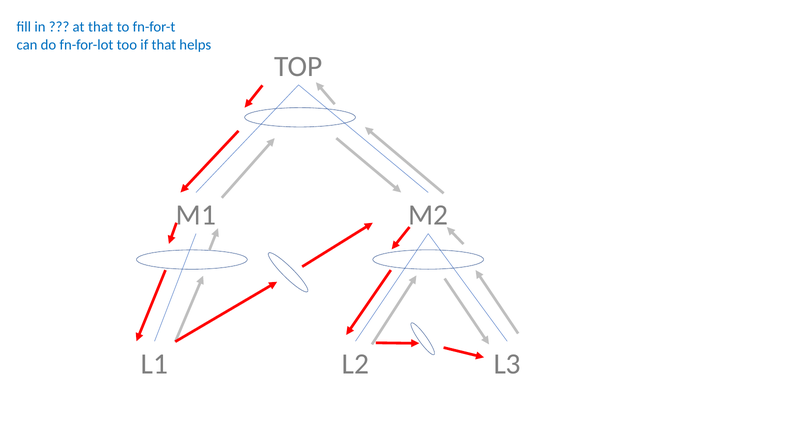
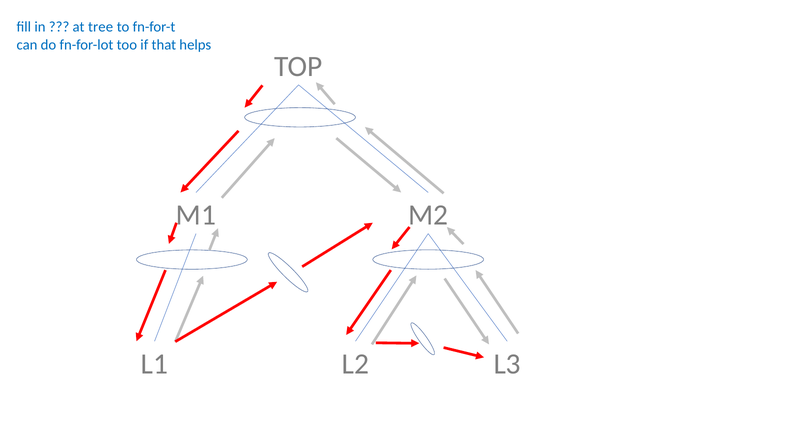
at that: that -> tree
